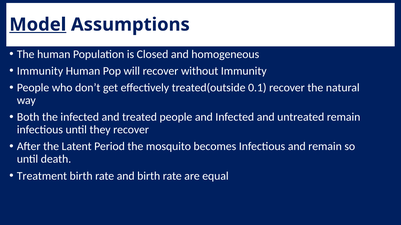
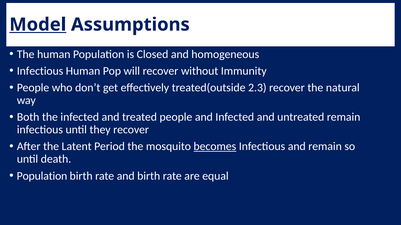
Immunity at (40, 71): Immunity -> Infectious
0.1: 0.1 -> 2.3
becomes underline: none -> present
Treatment at (42, 176): Treatment -> Population
